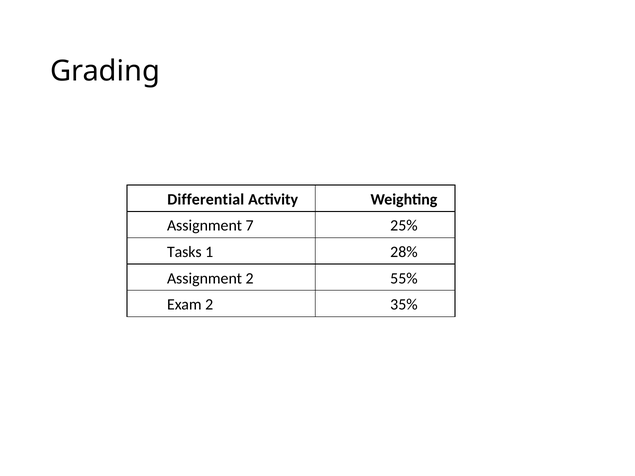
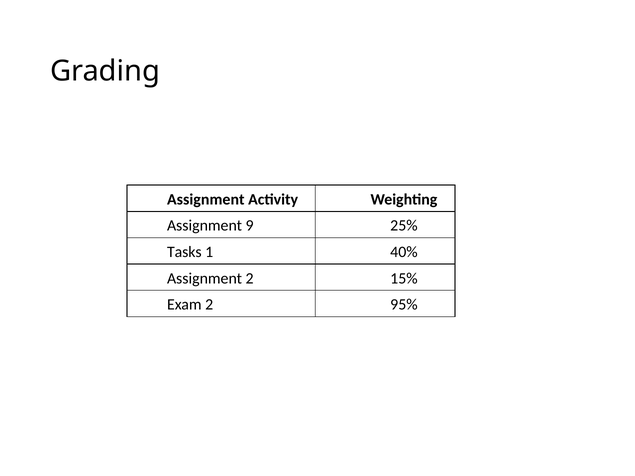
Differential at (206, 200): Differential -> Assignment
7: 7 -> 9
28%: 28% -> 40%
55%: 55% -> 15%
35%: 35% -> 95%
